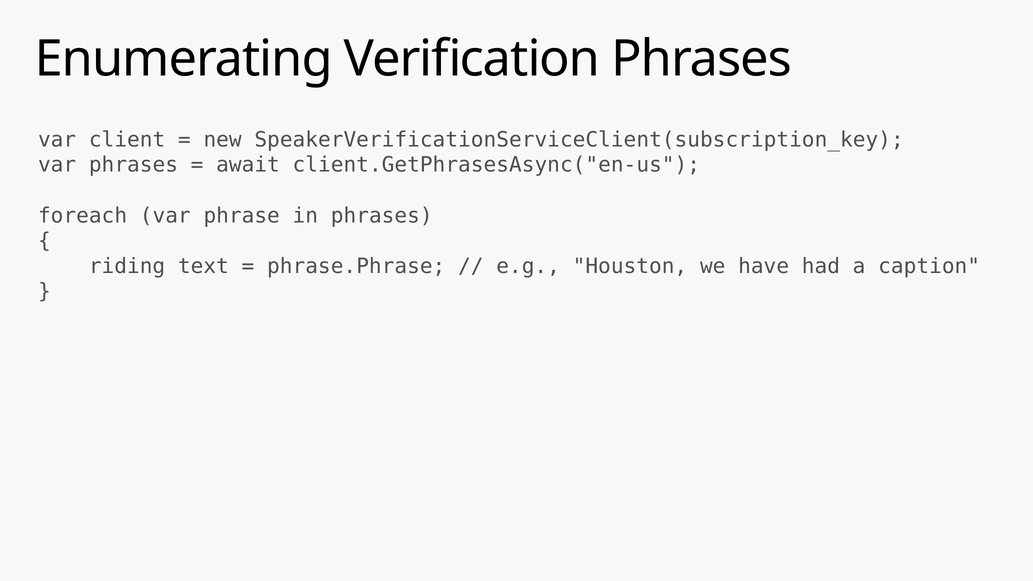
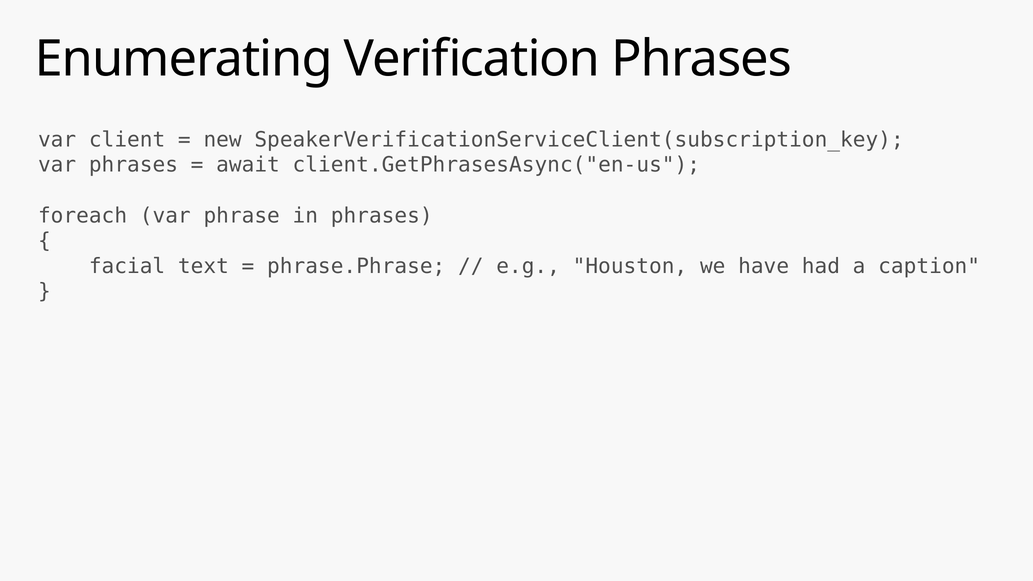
riding: riding -> facial
